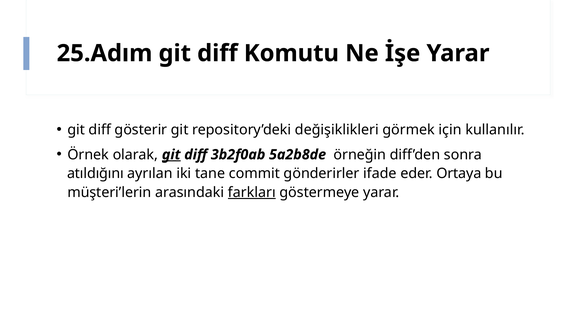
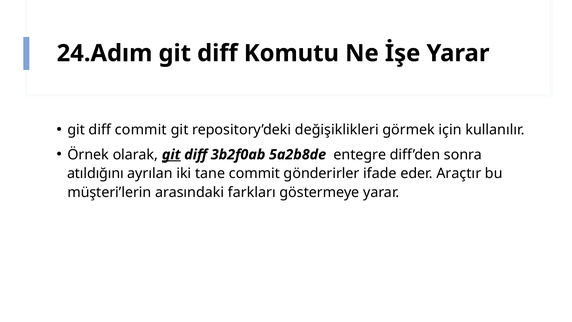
25.Adım: 25.Adım -> 24.Adım
diff gösterir: gösterir -> commit
örneğin: örneğin -> entegre
Ortaya: Ortaya -> Araçtır
farkları underline: present -> none
